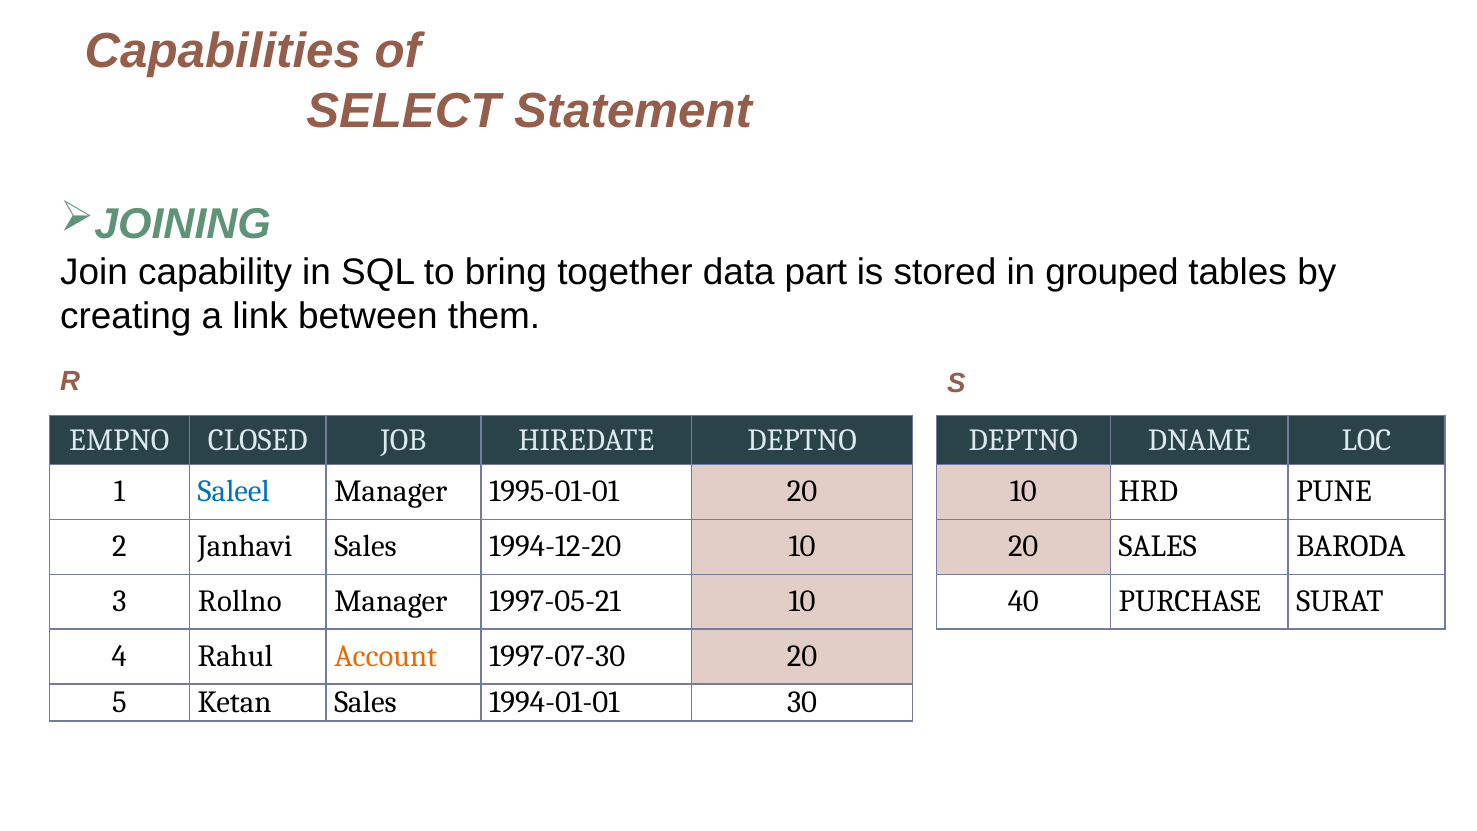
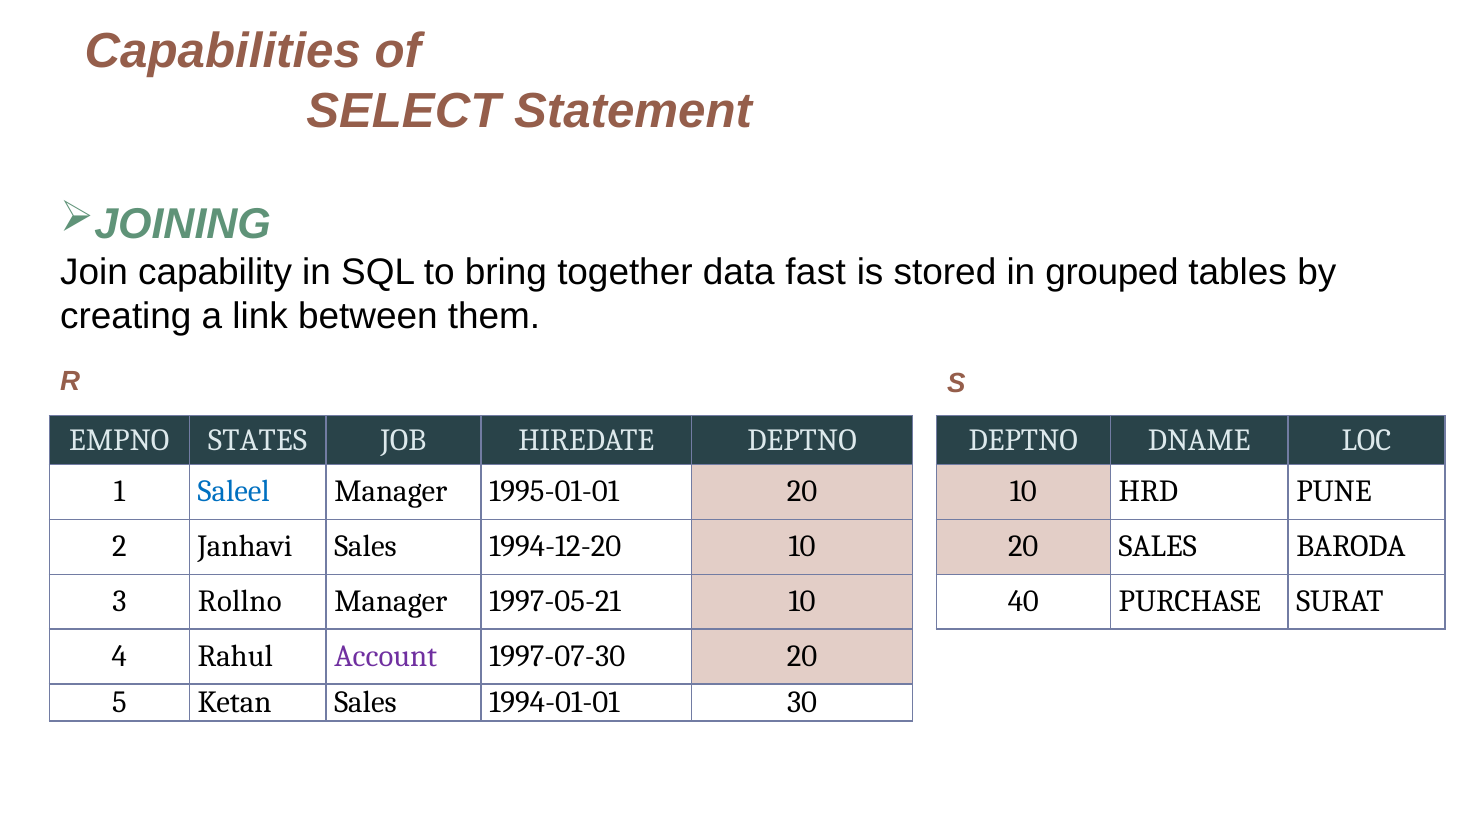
part: part -> fast
CLOSED: CLOSED -> STATES
Account colour: orange -> purple
